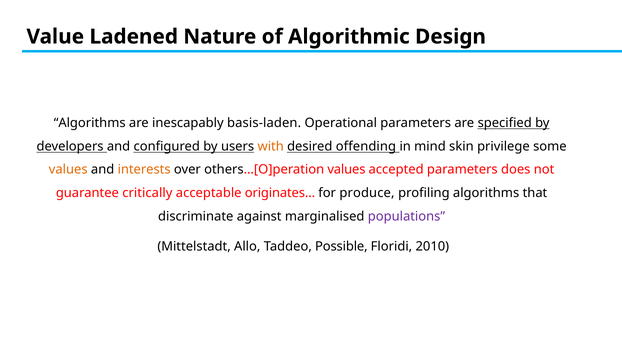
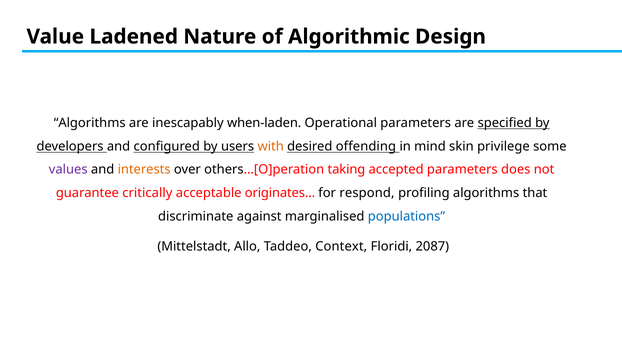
basis-laden: basis-laden -> when-laden
values at (68, 170) colour: orange -> purple
others…[O]peration values: values -> taking
produce: produce -> respond
populations colour: purple -> blue
Possible: Possible -> Context
2010: 2010 -> 2087
